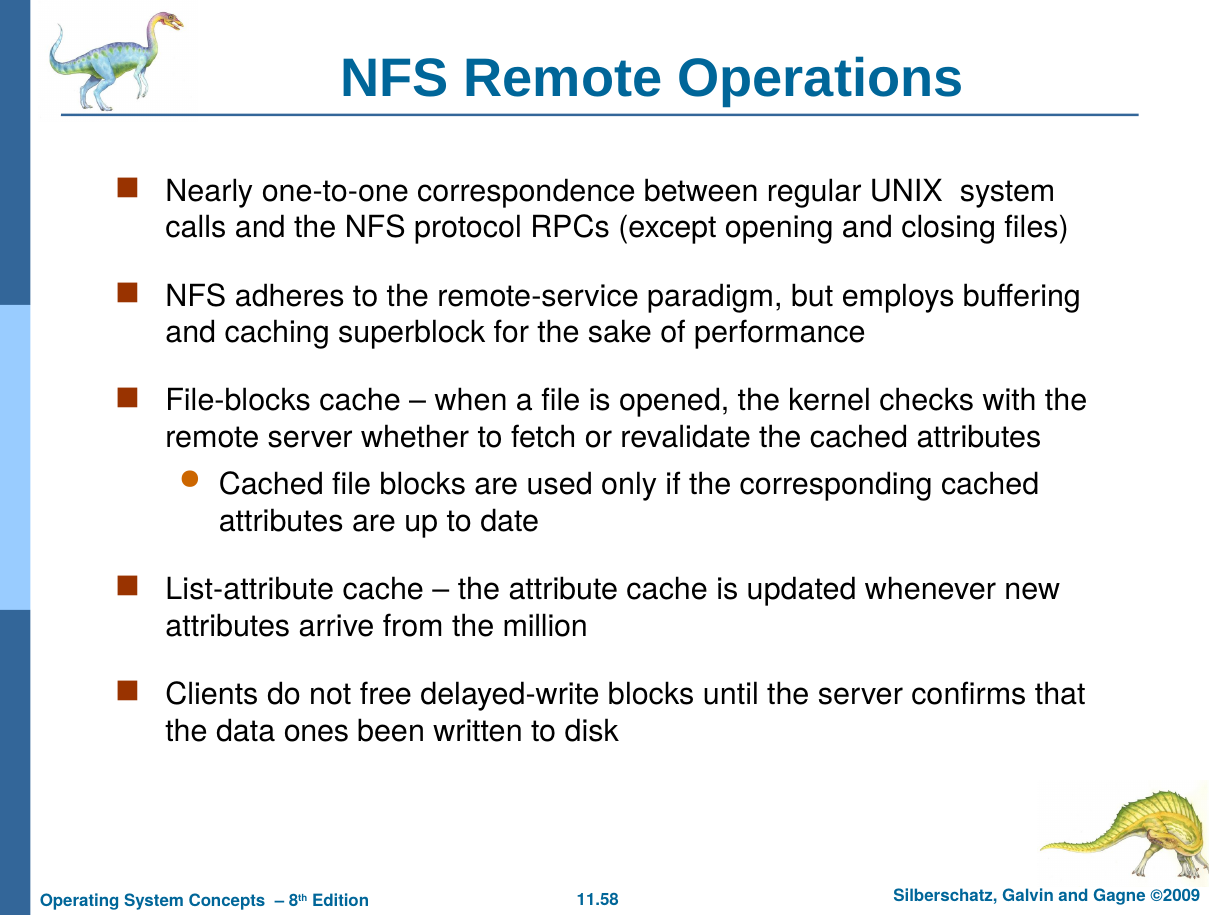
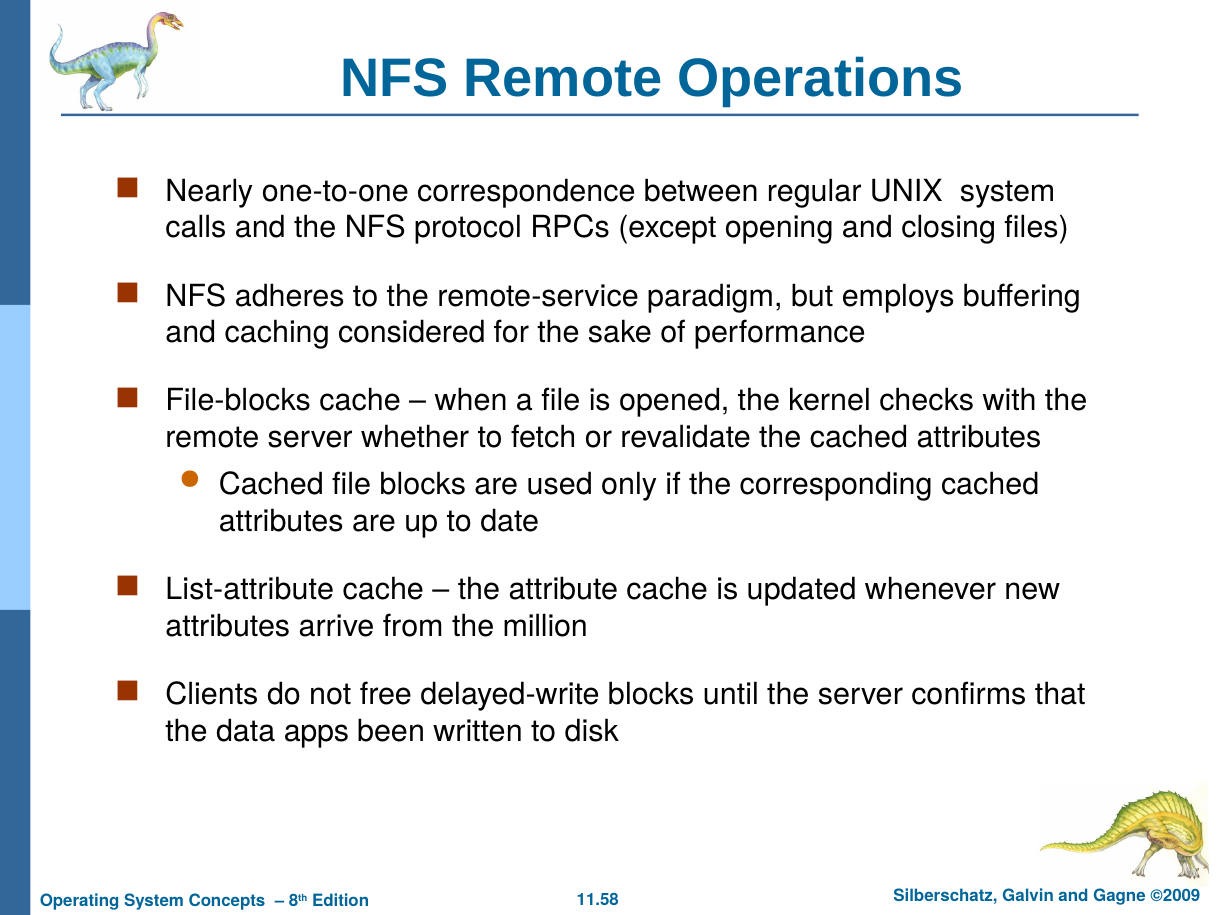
superblock: superblock -> considered
ones: ones -> apps
